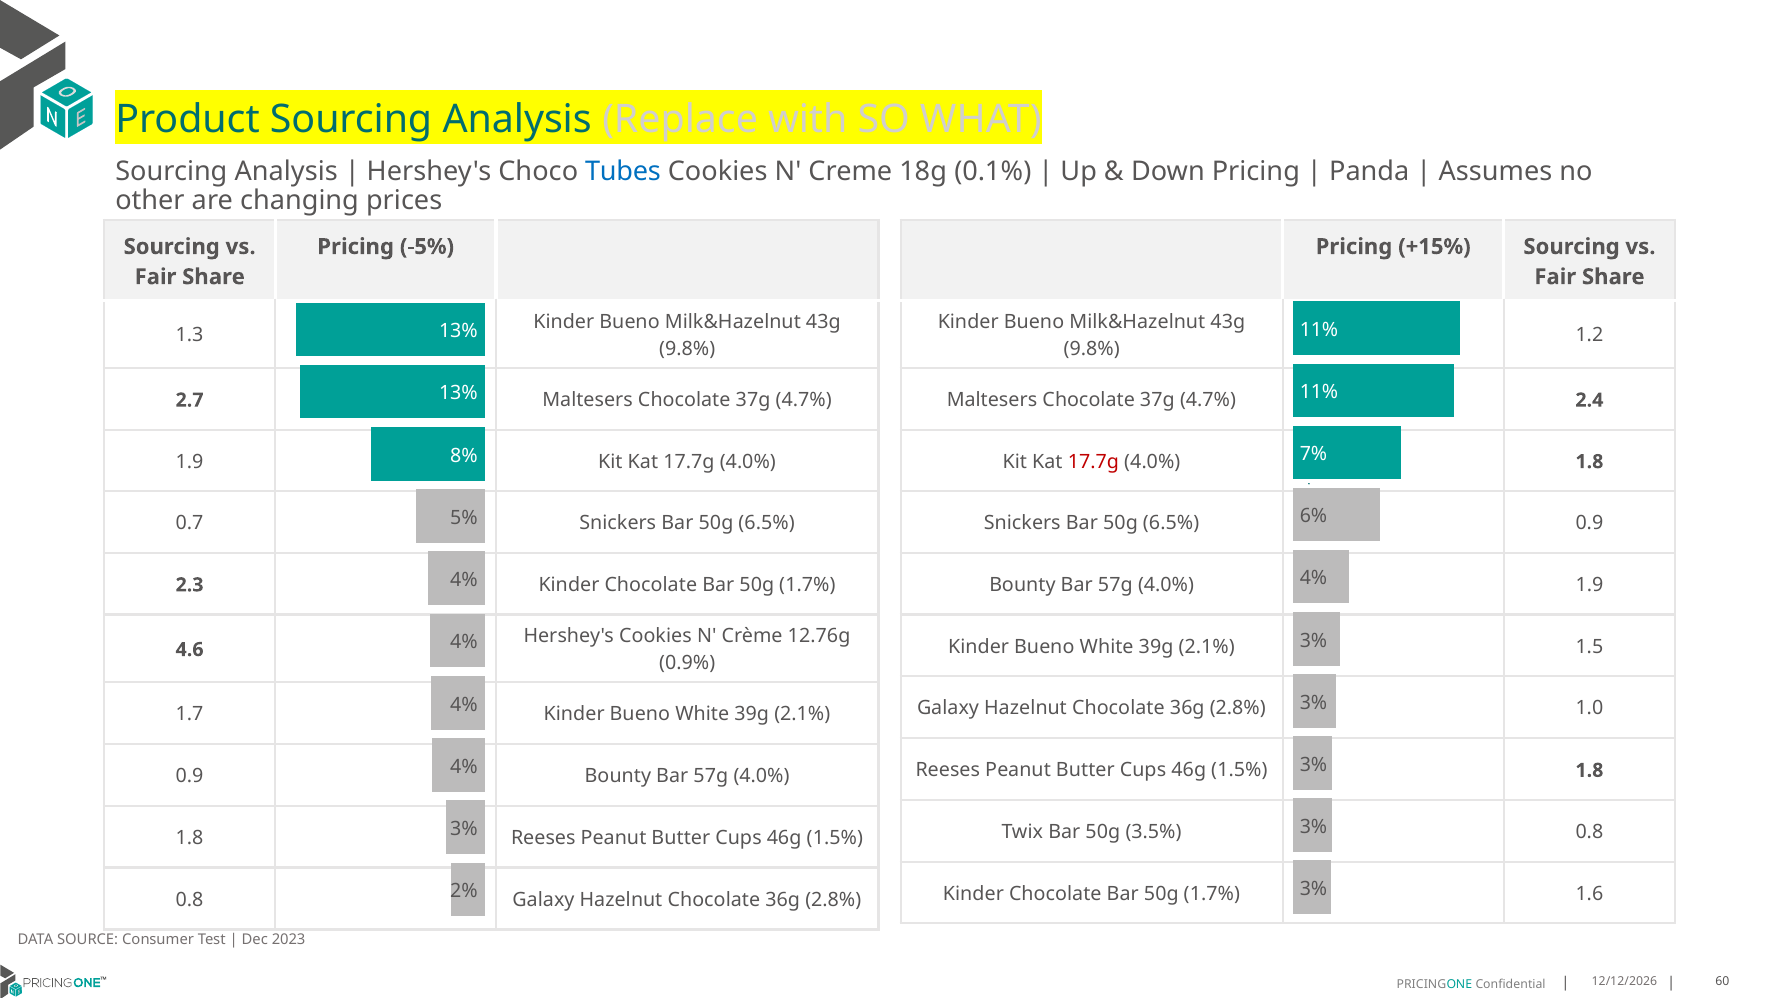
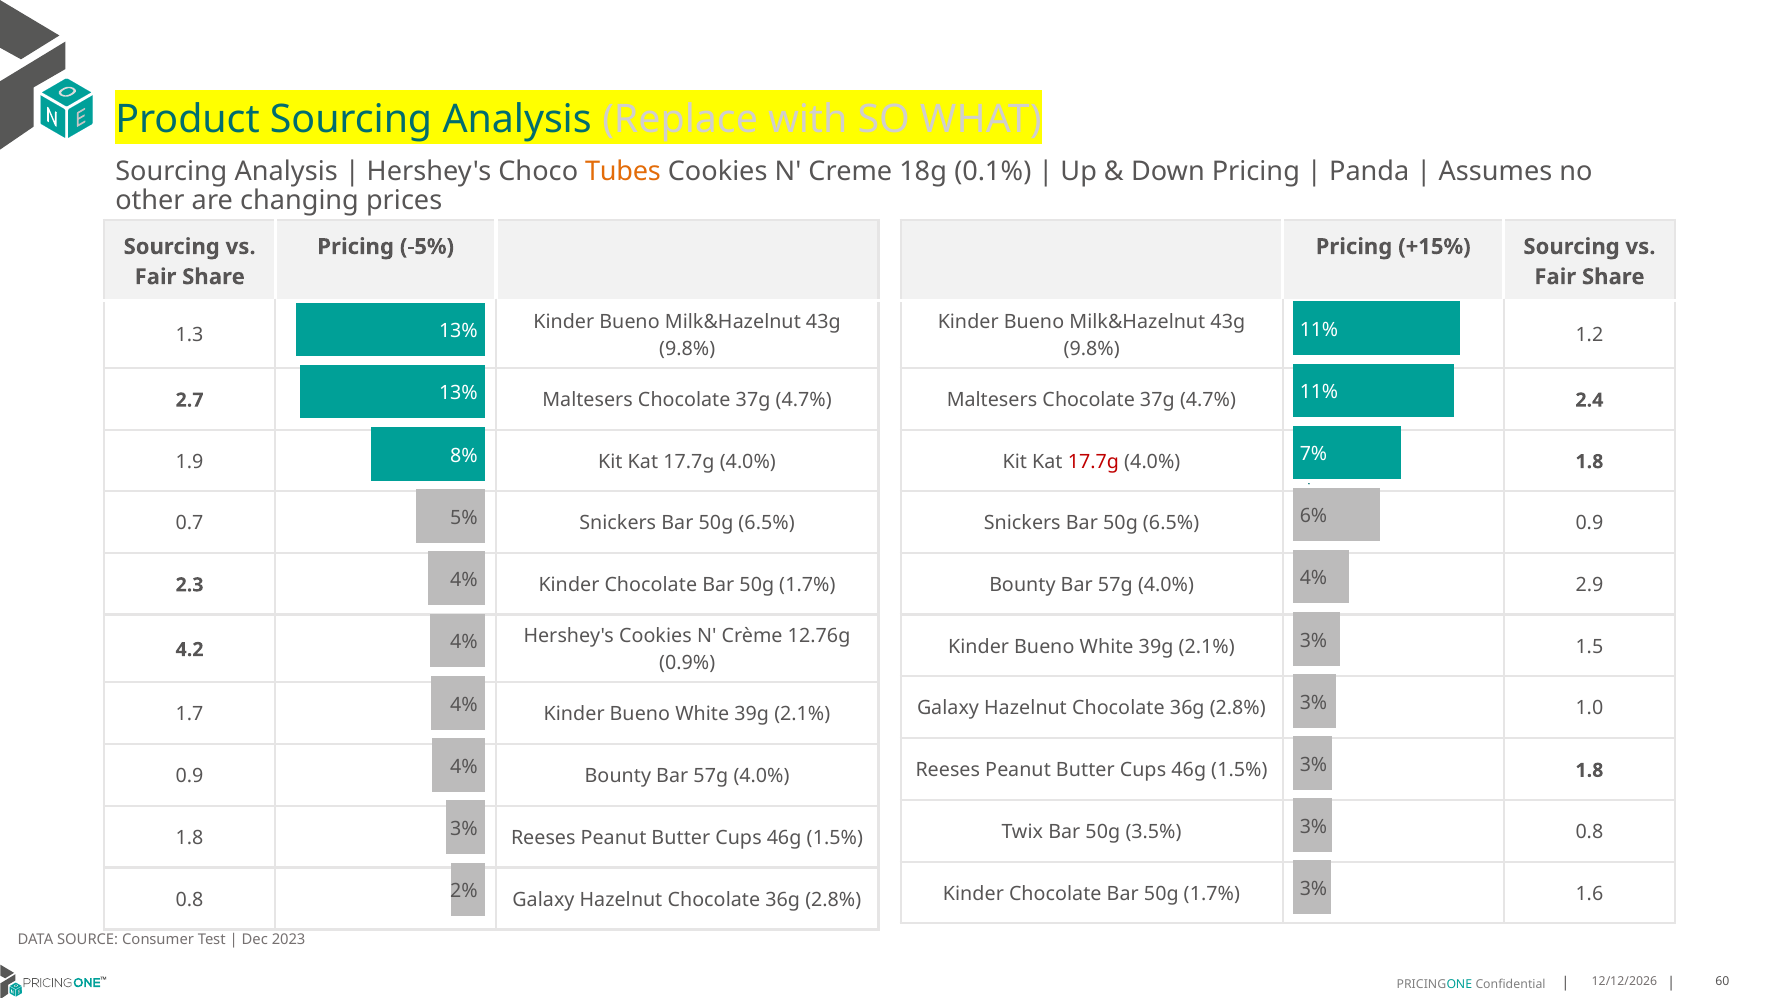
Tubes colour: blue -> orange
4.0% 1.9: 1.9 -> 2.9
4.6: 4.6 -> 4.2
